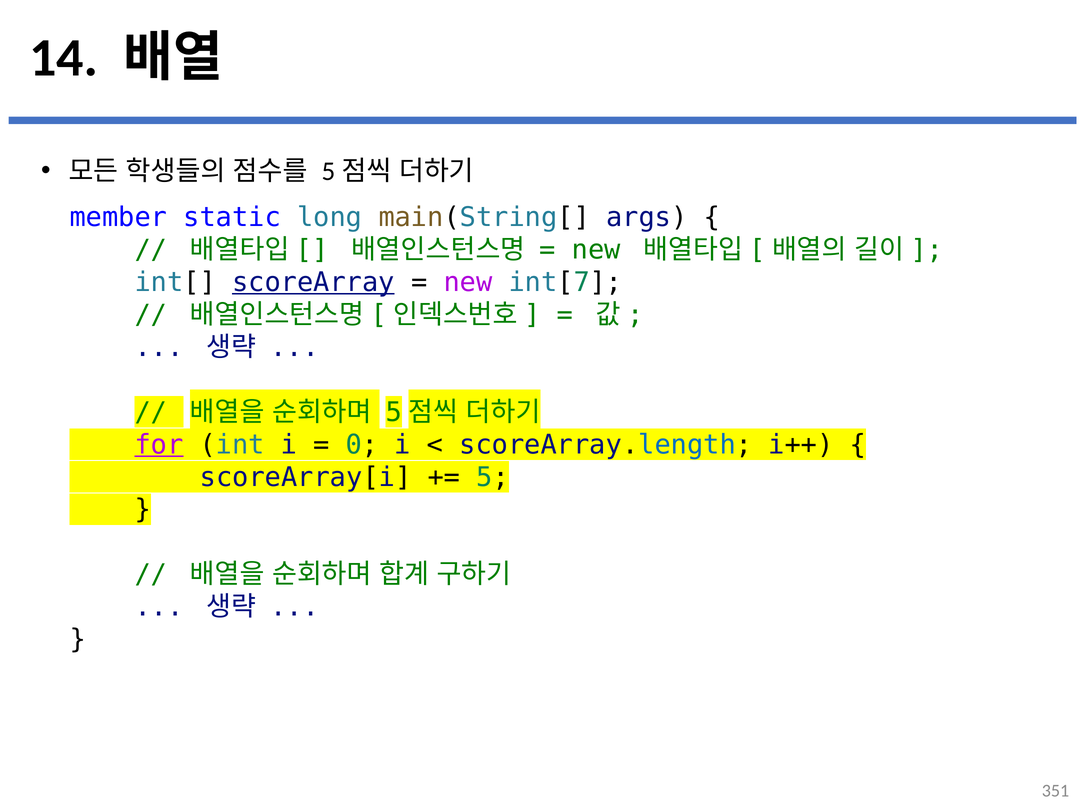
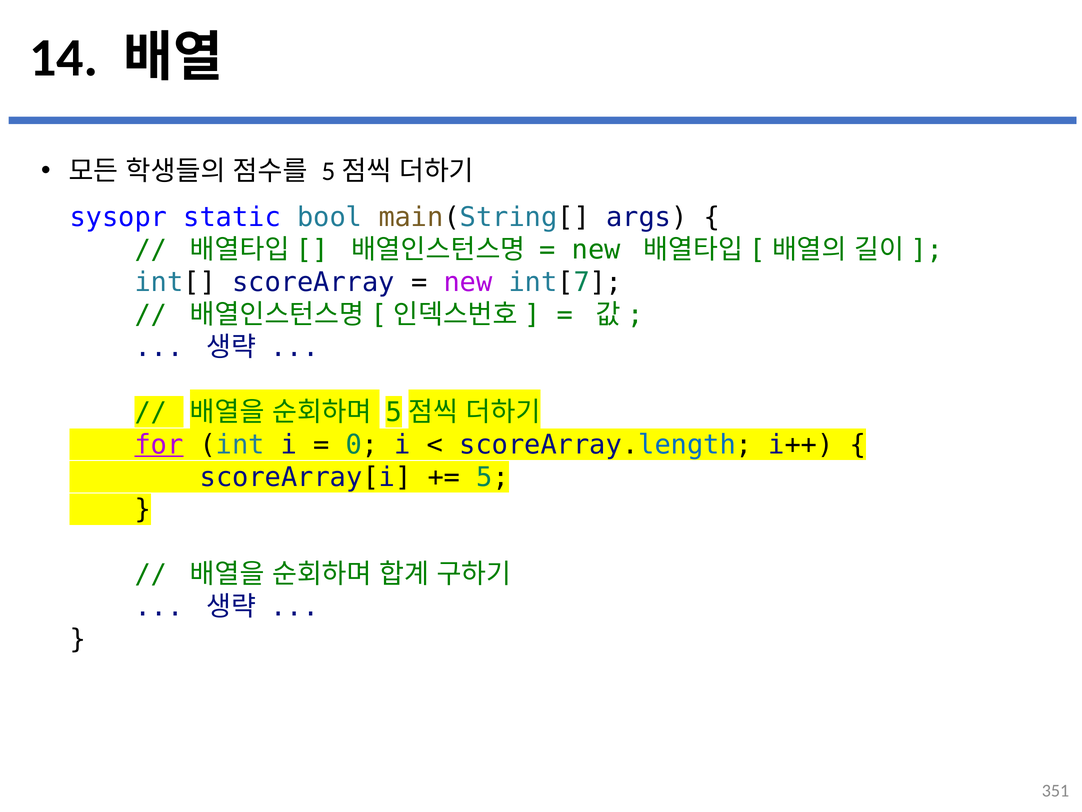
member: member -> sysopr
long: long -> bool
scoreArray underline: present -> none
